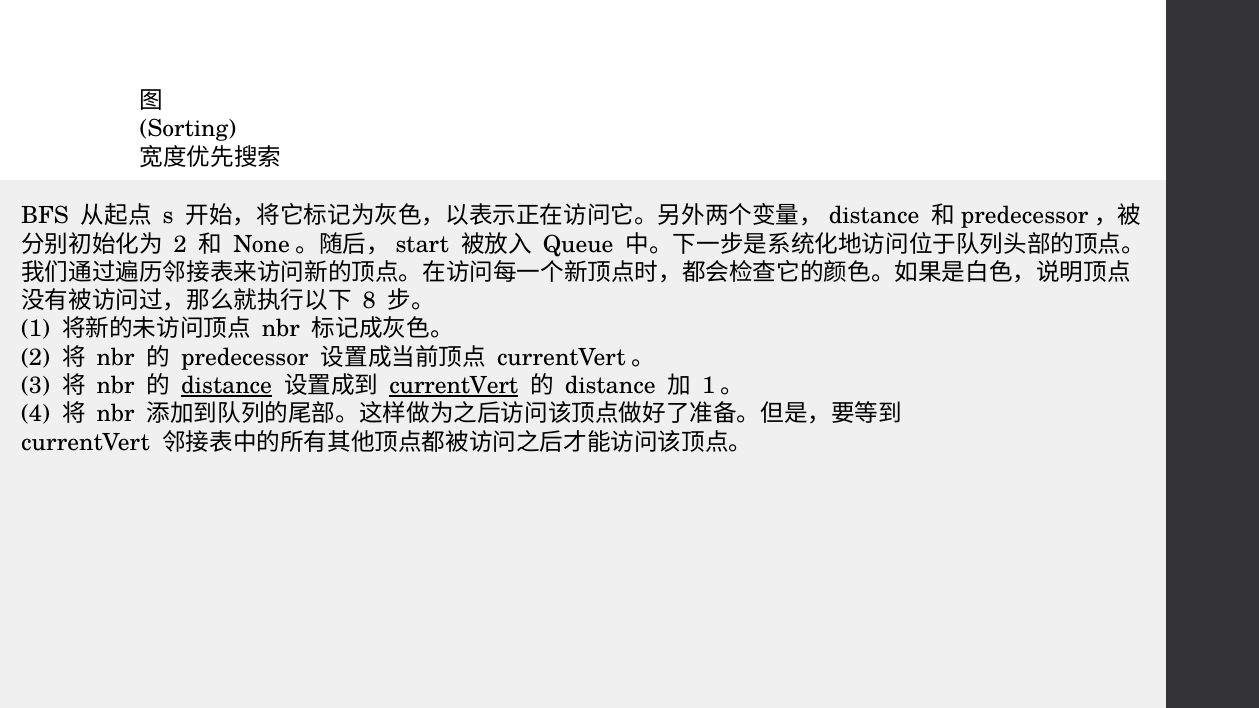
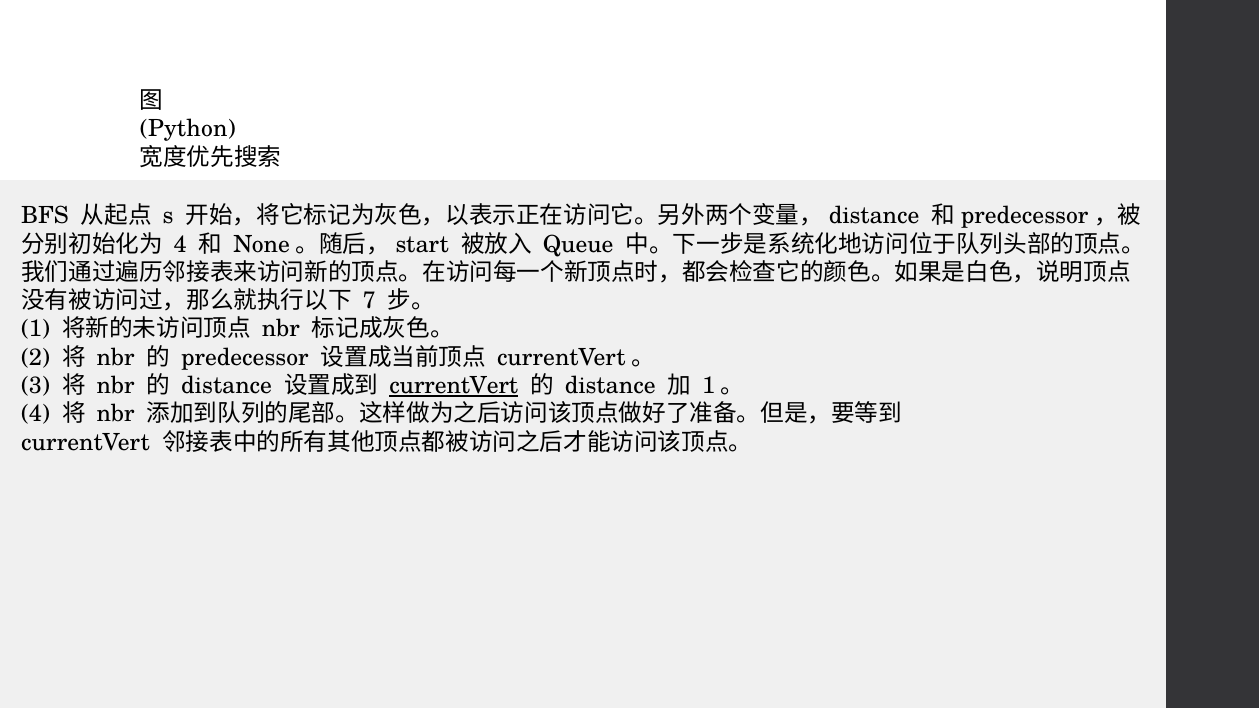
Sorting: Sorting -> Python
2 at (180, 244): 2 -> 4
8: 8 -> 7
distance at (227, 386) underline: present -> none
